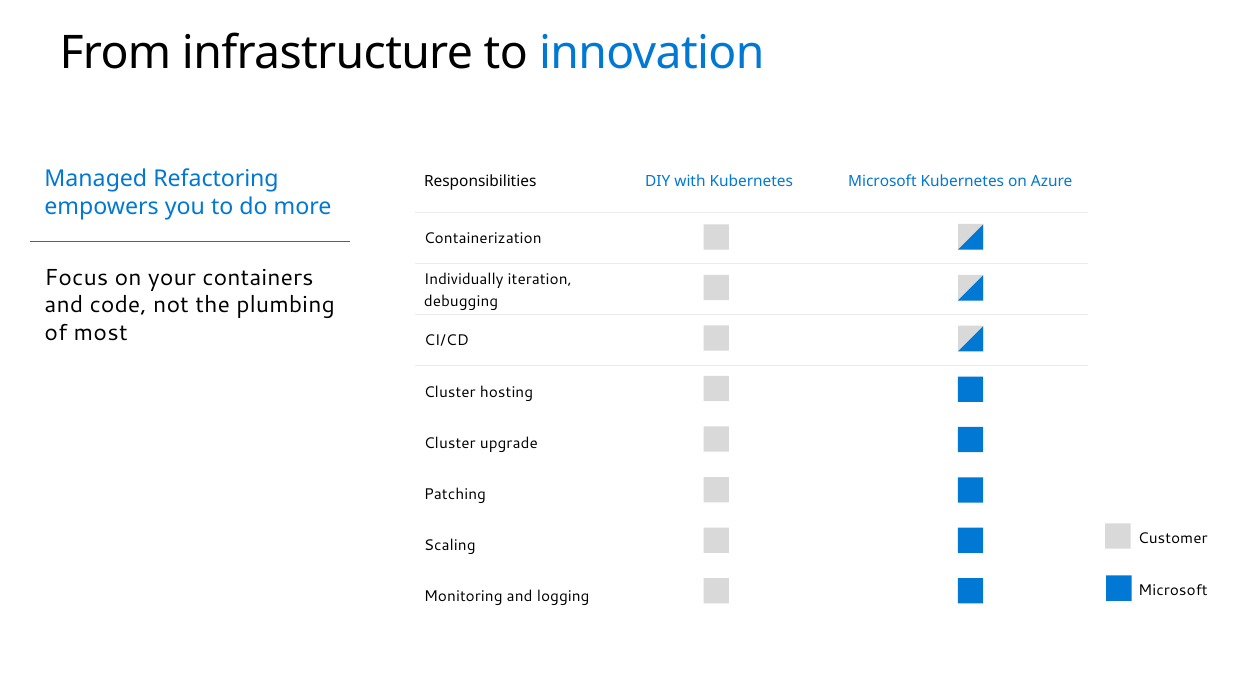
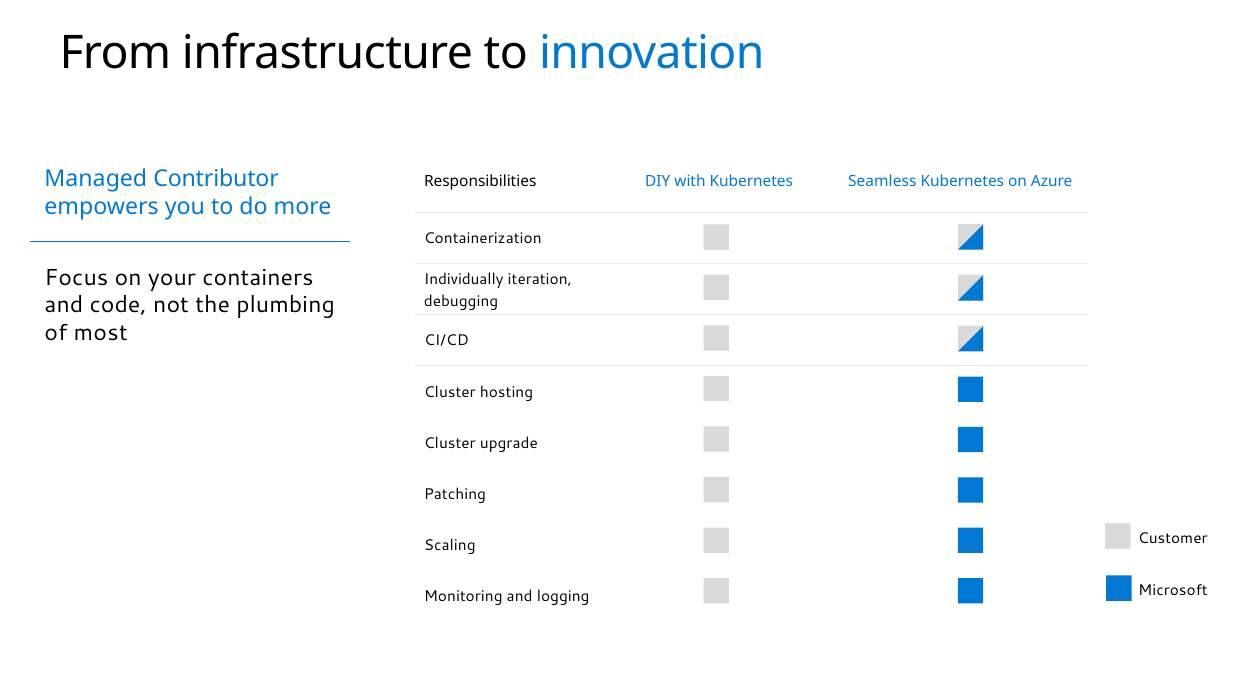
Refactoring: Refactoring -> Contributor
Kubernetes Microsoft: Microsoft -> Seamless
